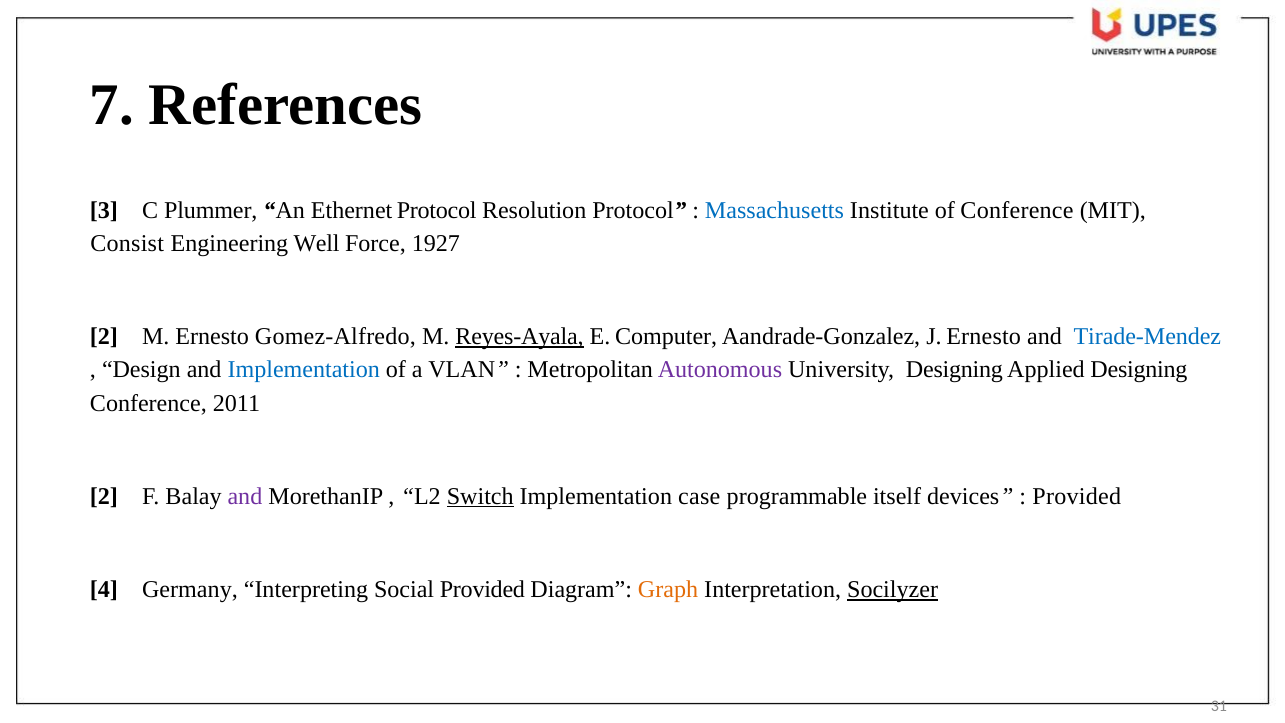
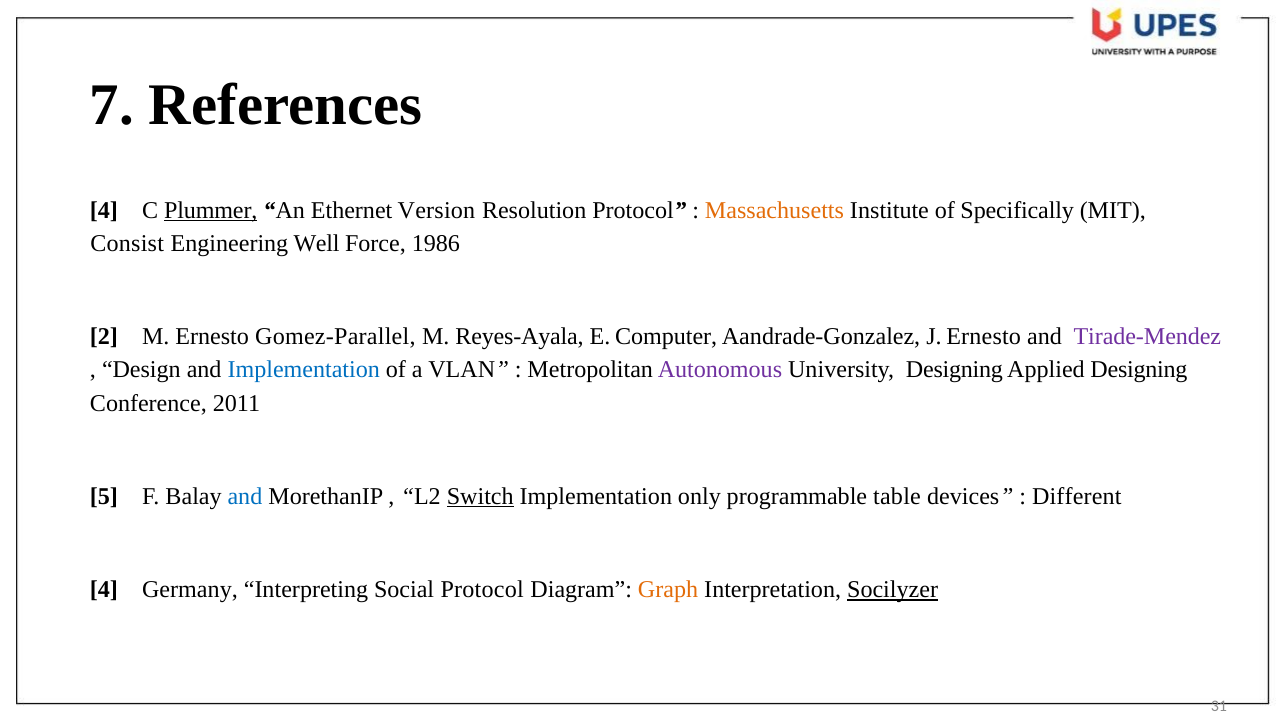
3 at (104, 210): 3 -> 4
Plummer underline: none -> present
Ethernet Protocol: Protocol -> Version
Massachusetts colour: blue -> orange
of Conference: Conference -> Specifically
1927: 1927 -> 1986
Gomez-Alfredo: Gomez-Alfredo -> Gomez-Parallel
Reyes-Ayala underline: present -> none
Tirade-Mendez colour: blue -> purple
2 at (104, 496): 2 -> 5
and at (245, 496) colour: purple -> blue
case: case -> only
itself: itself -> table
Provided at (1077, 496): Provided -> Different
Social Provided: Provided -> Protocol
